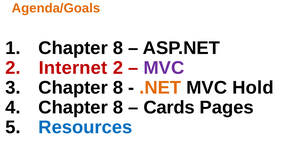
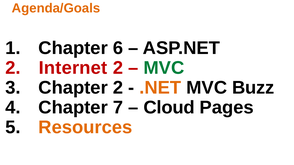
1 Chapter 8: 8 -> 6
MVC at (164, 68) colour: purple -> green
3 Chapter 8: 8 -> 2
Hold: Hold -> Buzz
4 Chapter 8: 8 -> 7
Cards: Cards -> Cloud
Resources colour: blue -> orange
